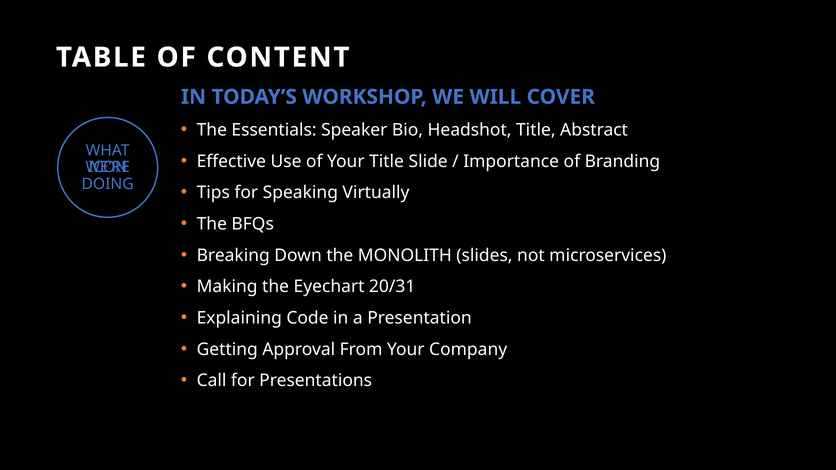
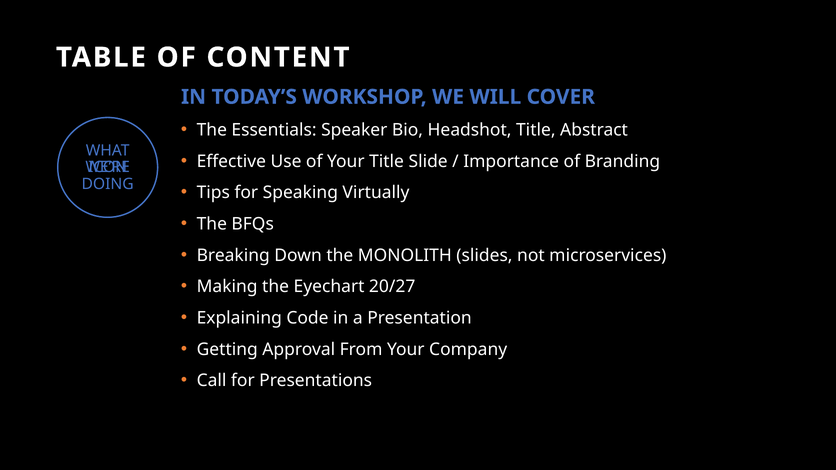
20/31: 20/31 -> 20/27
